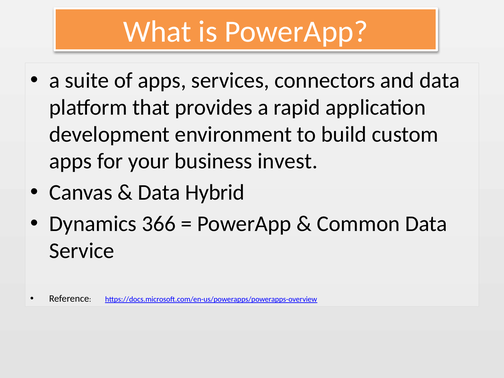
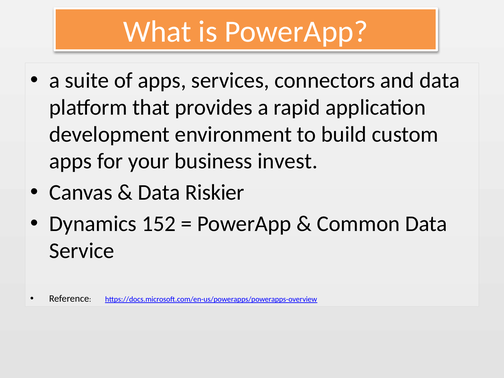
Hybrid: Hybrid -> Riskier
366: 366 -> 152
